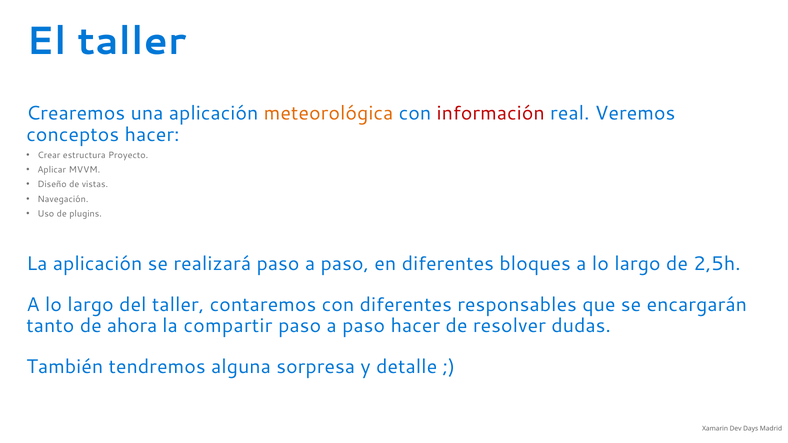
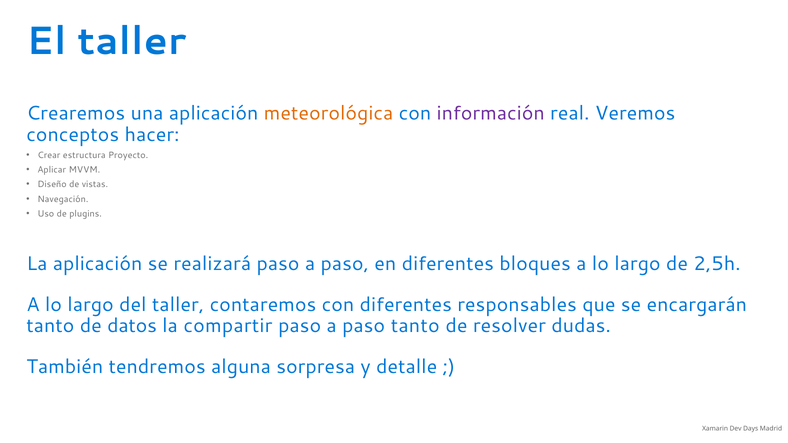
información colour: red -> purple
ahora: ahora -> datos
paso hacer: hacer -> tanto
